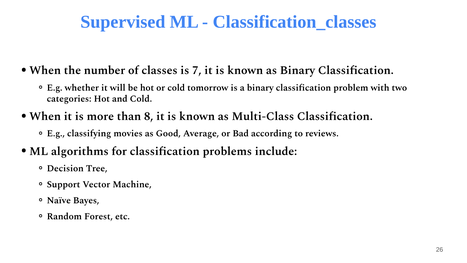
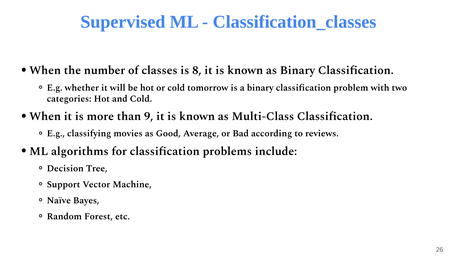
7: 7 -> 8
8: 8 -> 9
